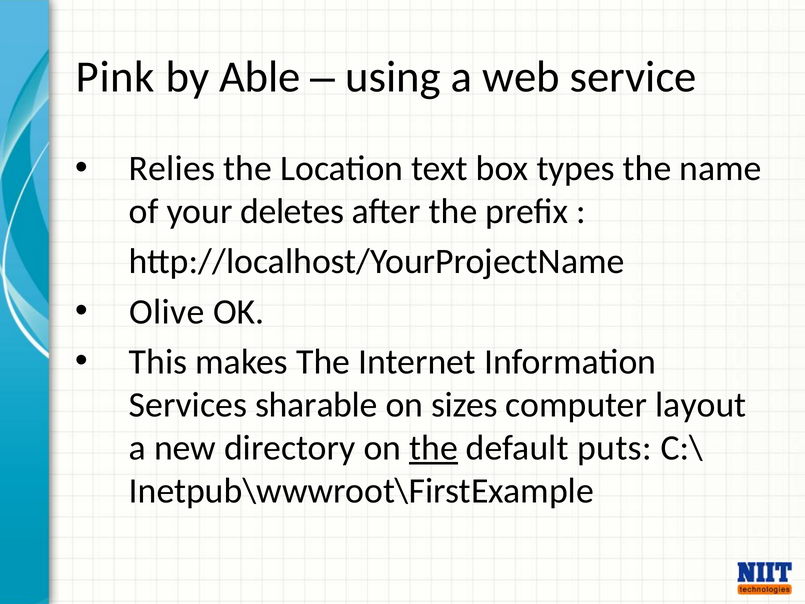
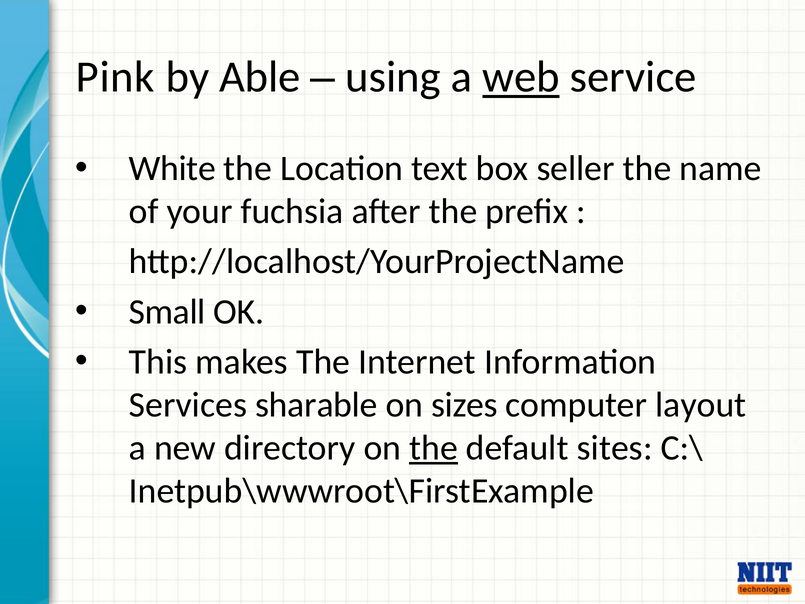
web underline: none -> present
Relies: Relies -> White
types: types -> seller
deletes: deletes -> fuchsia
Olive: Olive -> Small
puts: puts -> sites
